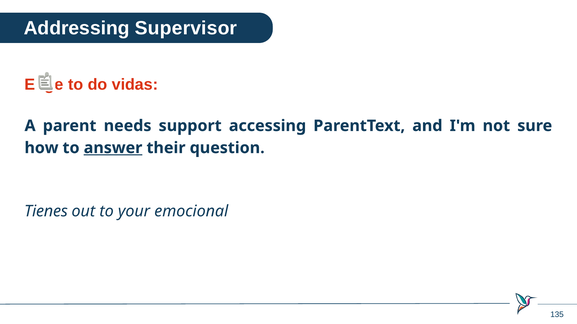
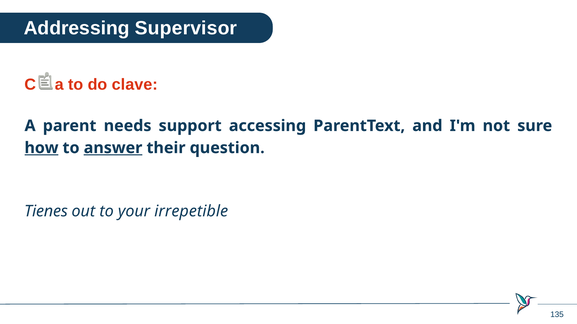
Elige: Elige -> Clara
vidas: vidas -> clave
how underline: none -> present
emocional: emocional -> irrepetible
